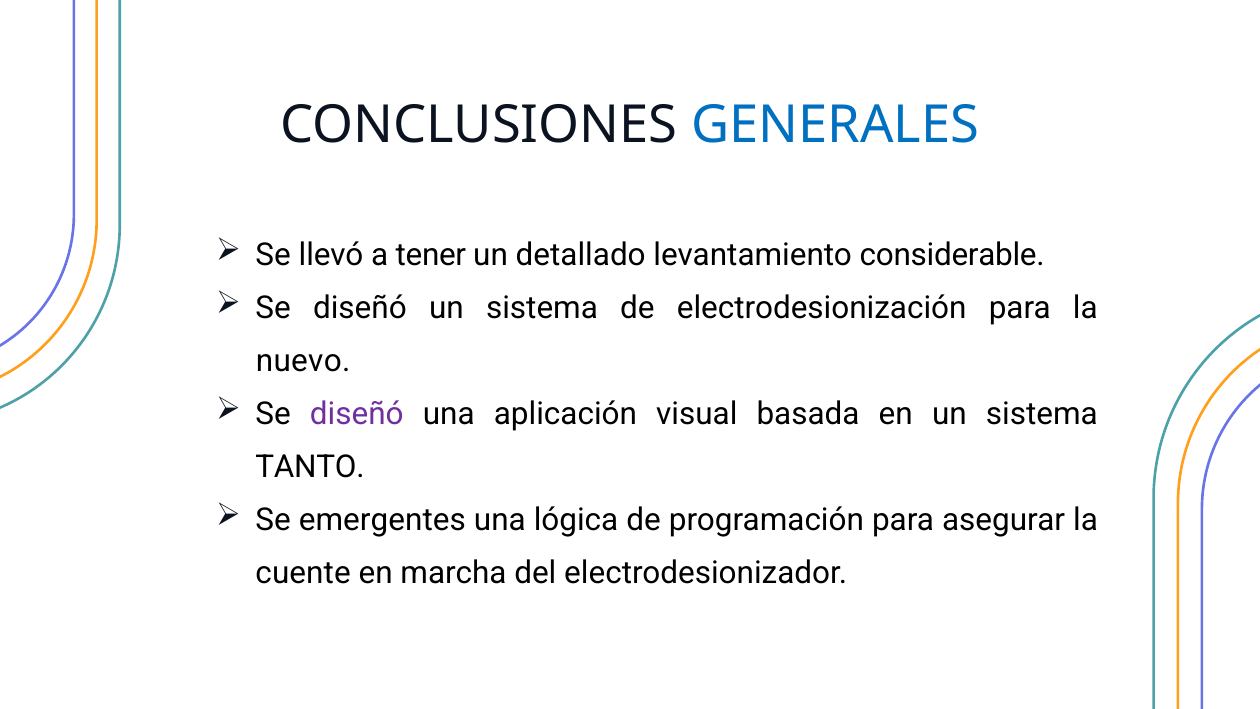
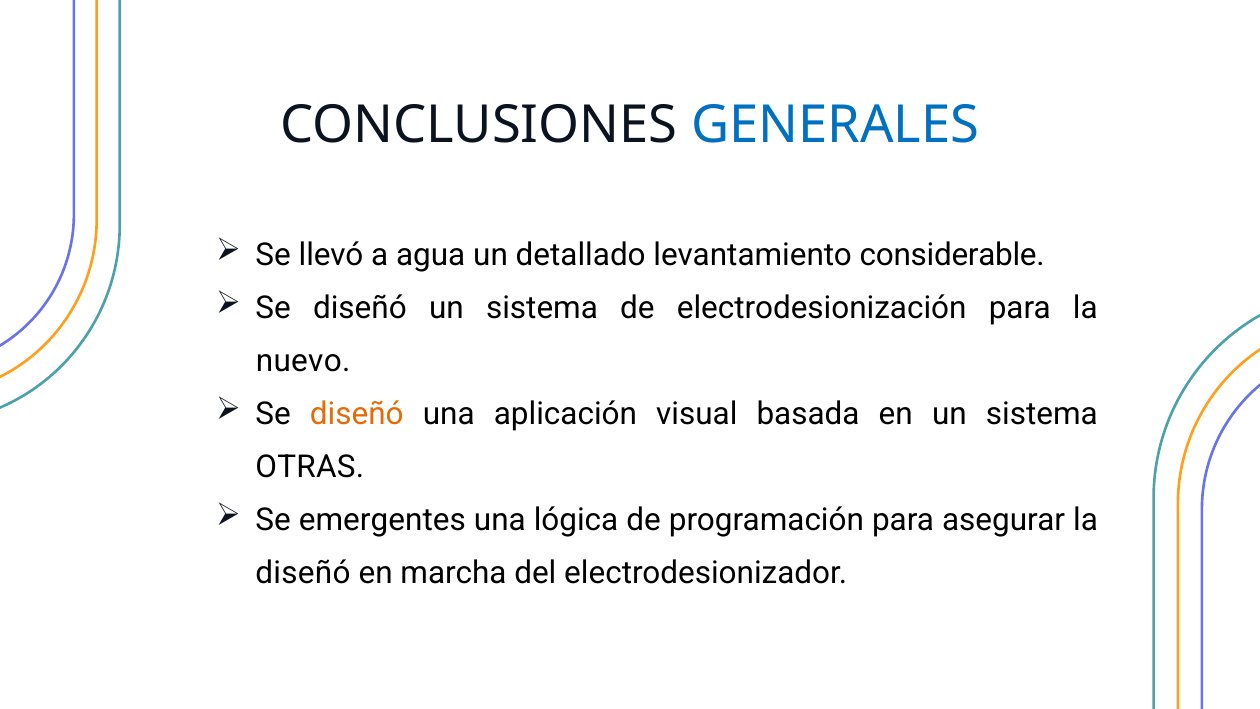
tener: tener -> agua
diseñó at (357, 414) colour: purple -> orange
TANTO: TANTO -> OTRAS
cuente at (303, 573): cuente -> diseñó
